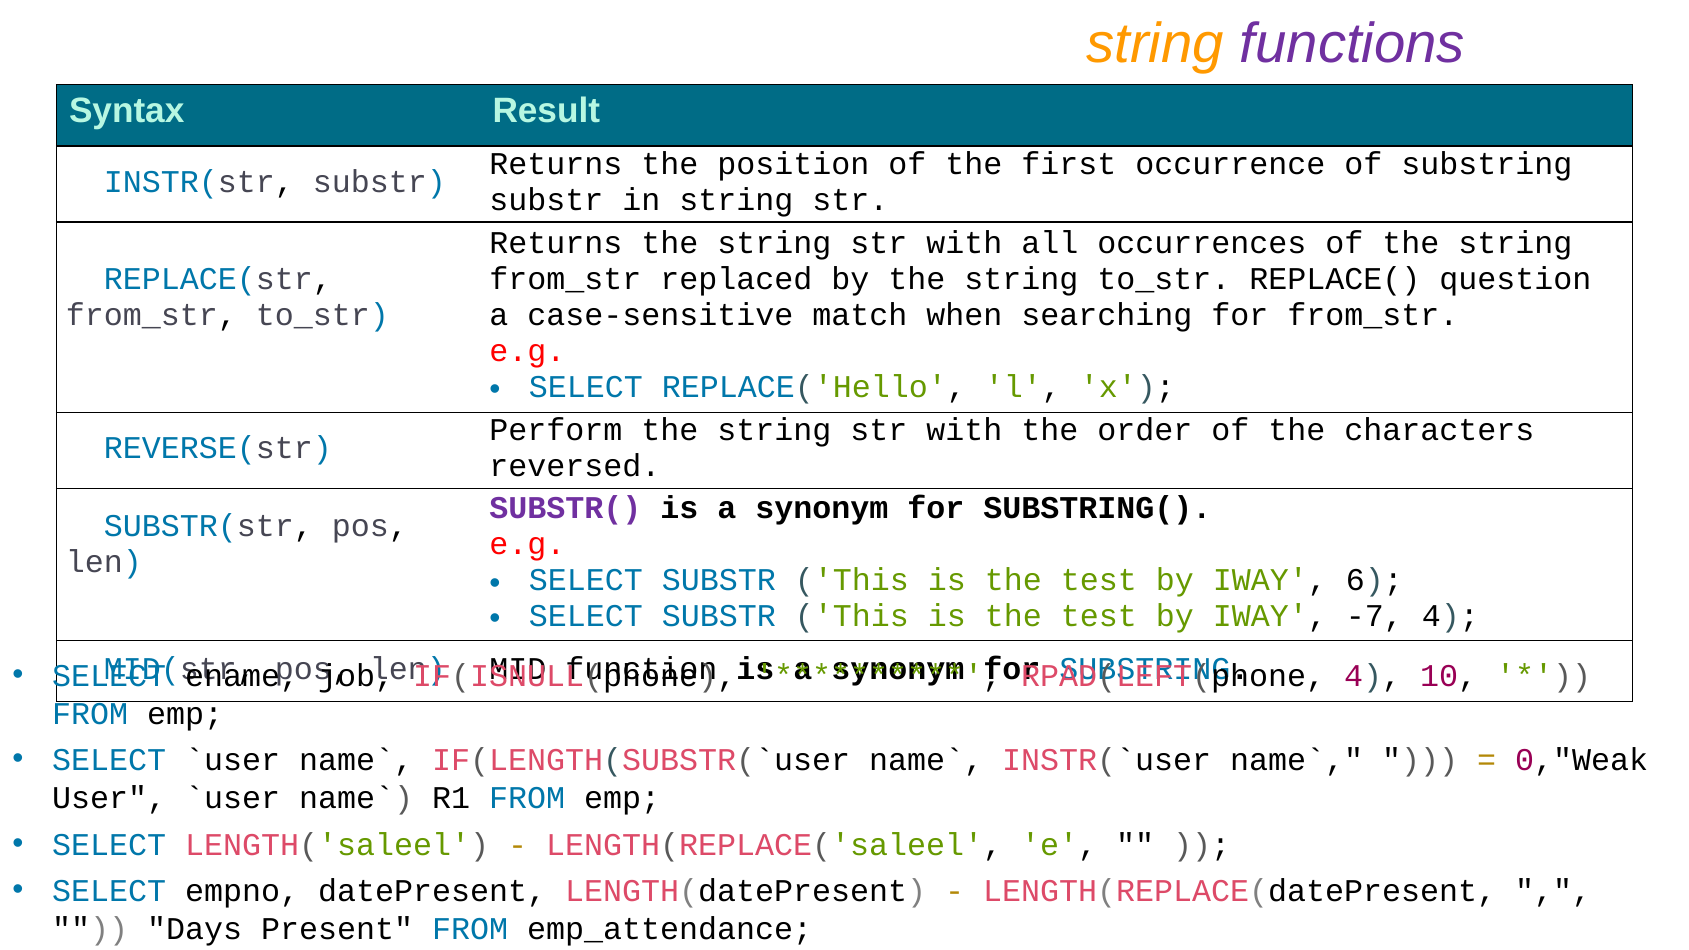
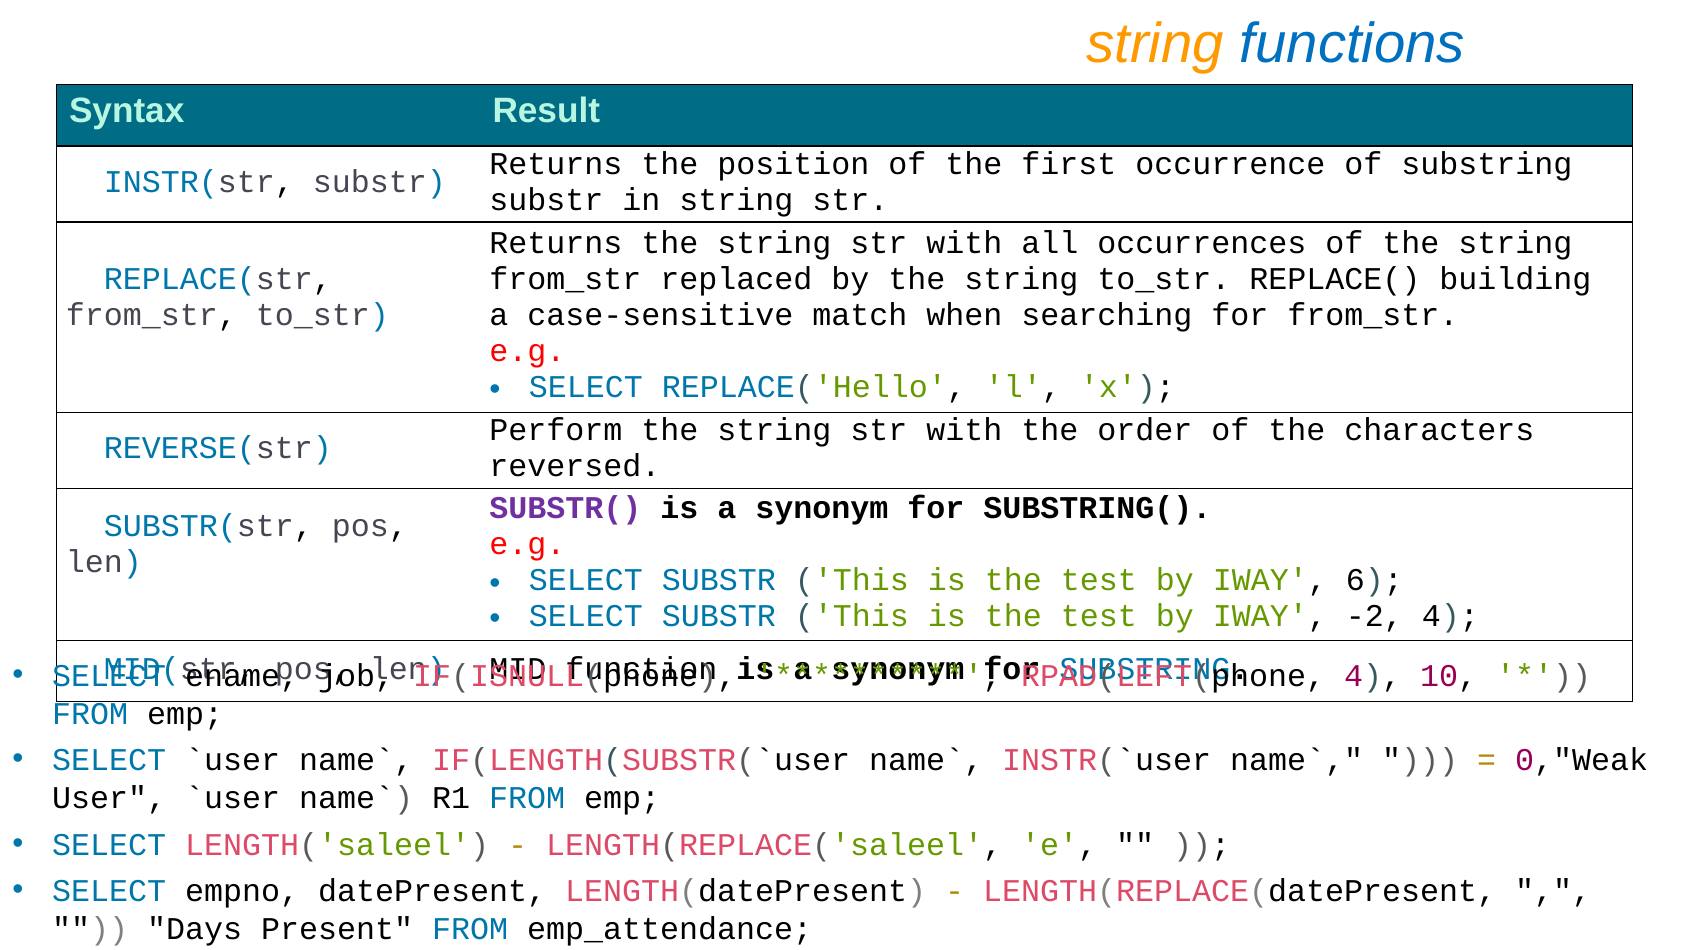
functions colour: purple -> blue
question: question -> building
-7: -7 -> -2
